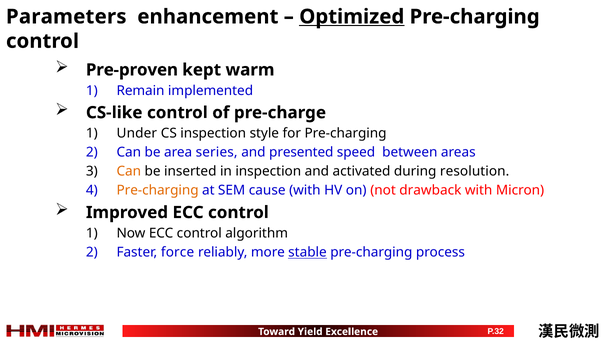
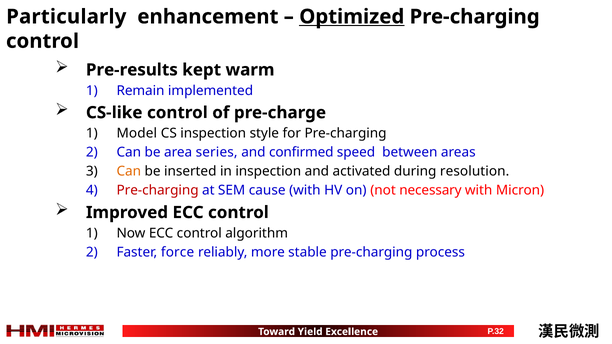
Parameters: Parameters -> Particularly
Pre-proven: Pre-proven -> Pre-results
Under: Under -> Model
presented: presented -> confirmed
Pre-charging at (158, 191) colour: orange -> red
drawback: drawback -> necessary
stable underline: present -> none
